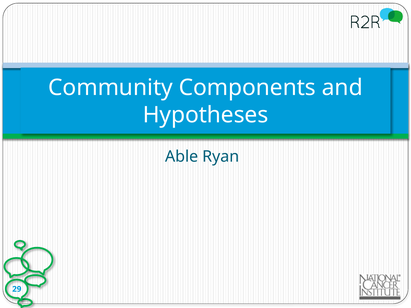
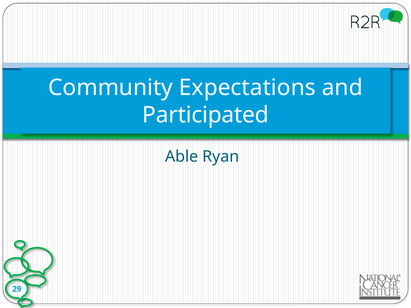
Components: Components -> Expectations
Hypotheses: Hypotheses -> Participated
